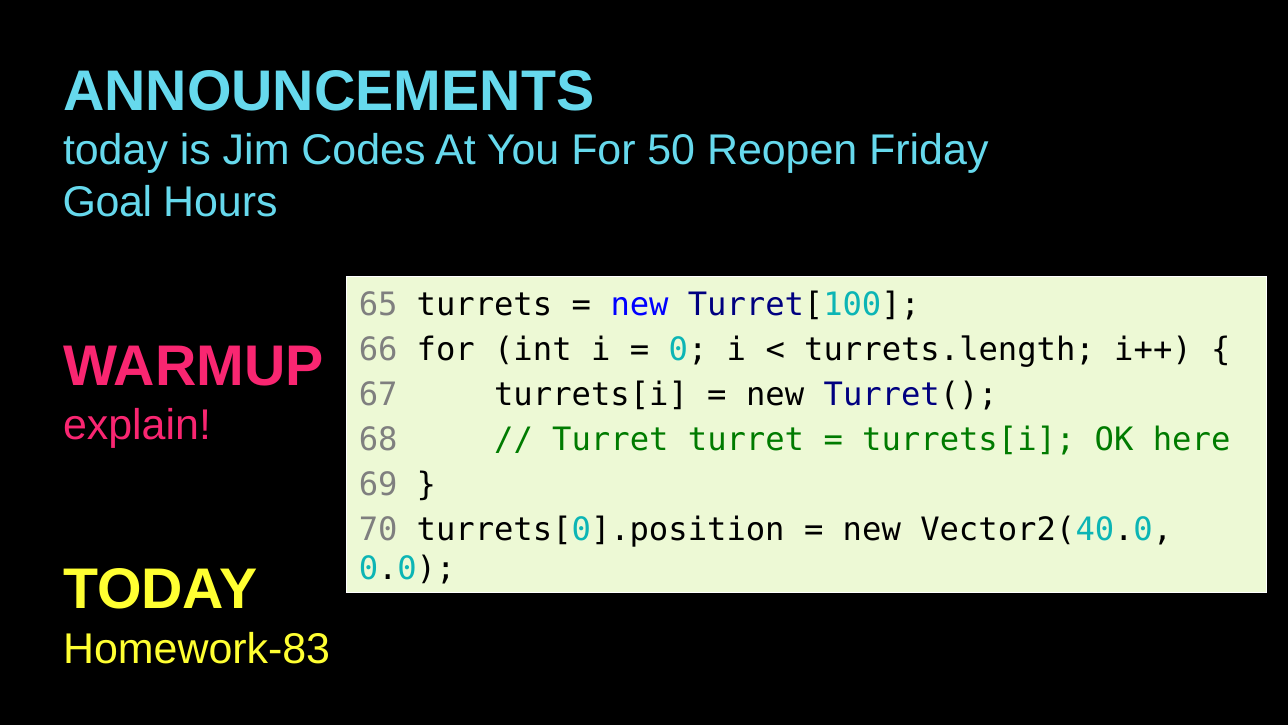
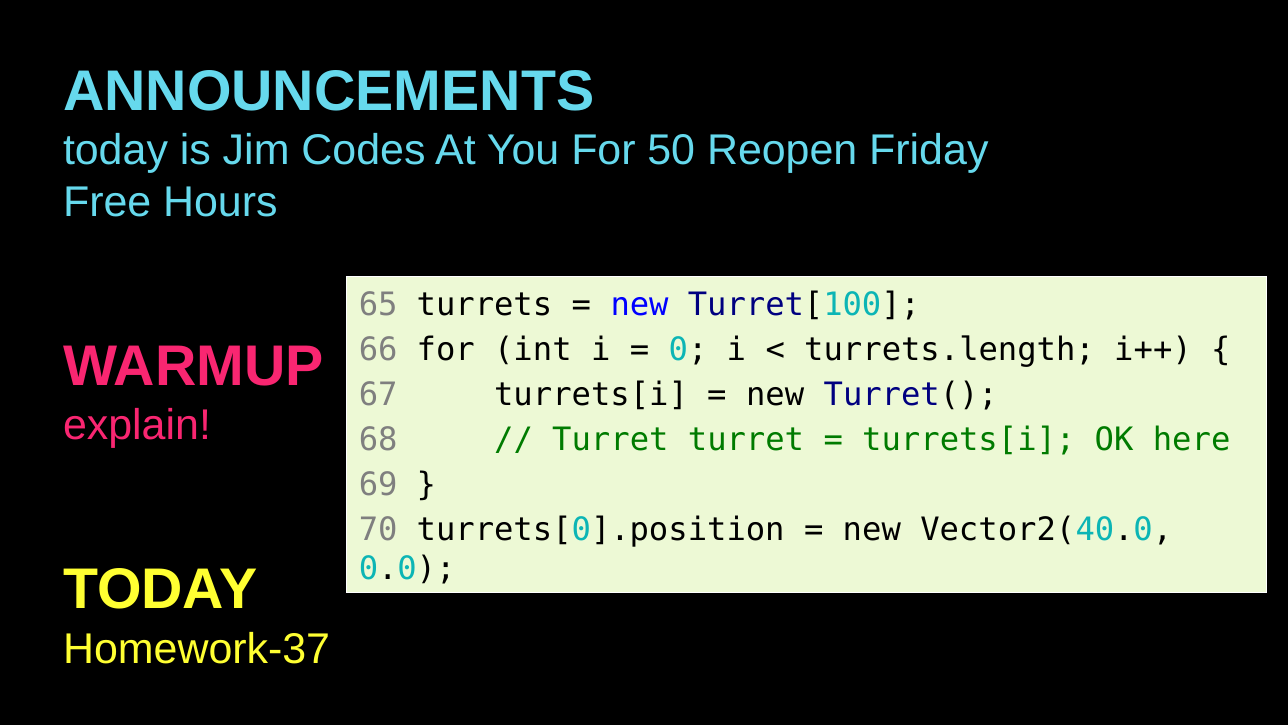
Goal: Goal -> Free
Homework-83: Homework-83 -> Homework-37
